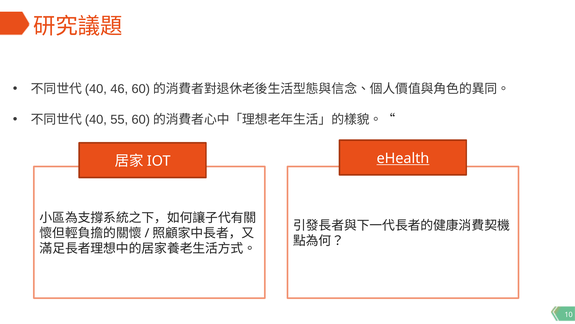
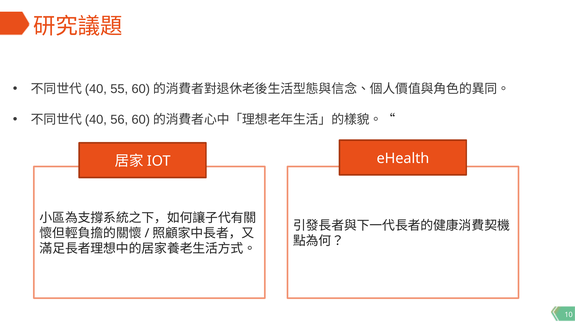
46: 46 -> 55
55: 55 -> 56
eHealth underline: present -> none
